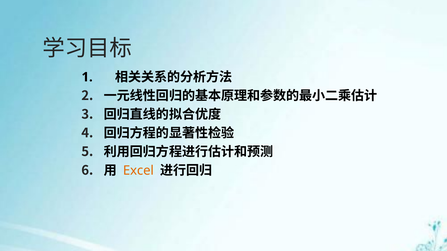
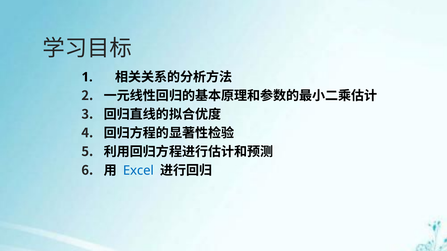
Excel colour: orange -> blue
